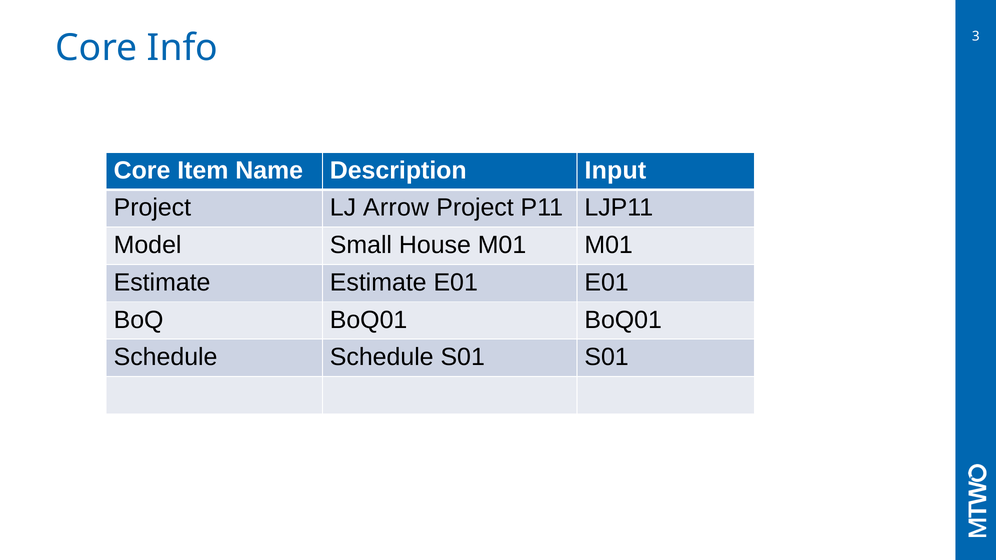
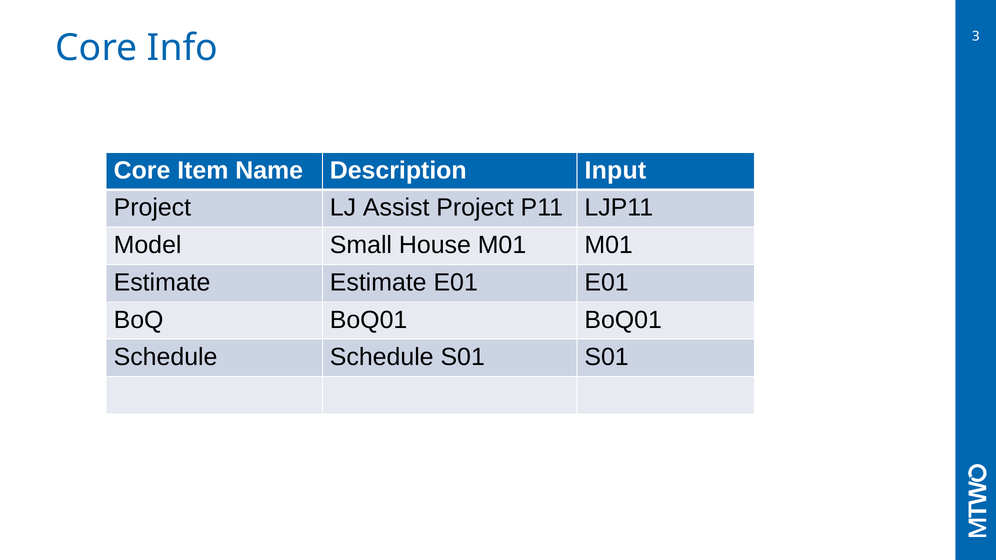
Arrow: Arrow -> Assist
